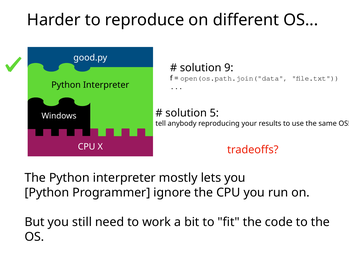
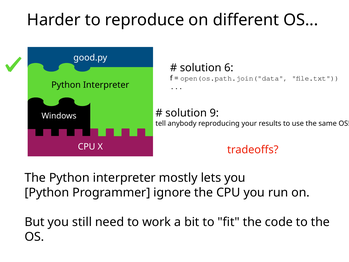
9: 9 -> 6
5: 5 -> 9
